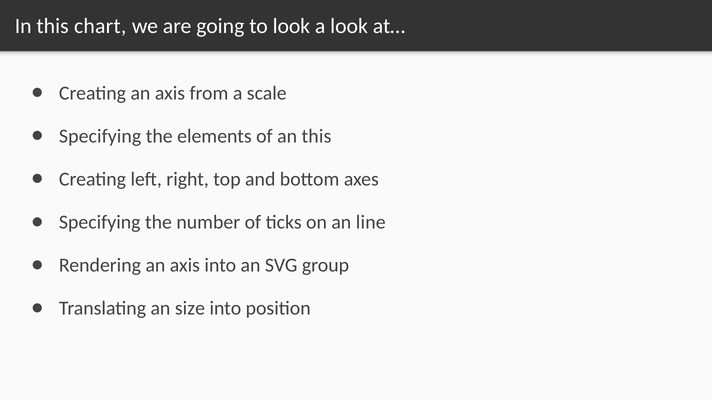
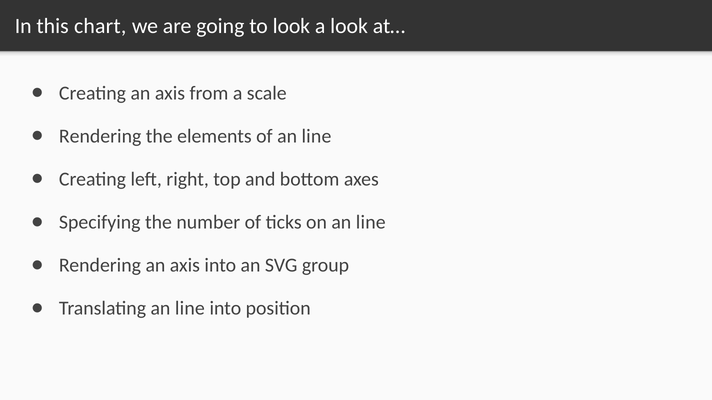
Specifying at (100, 136): Specifying -> Rendering
of an this: this -> line
Translating an size: size -> line
